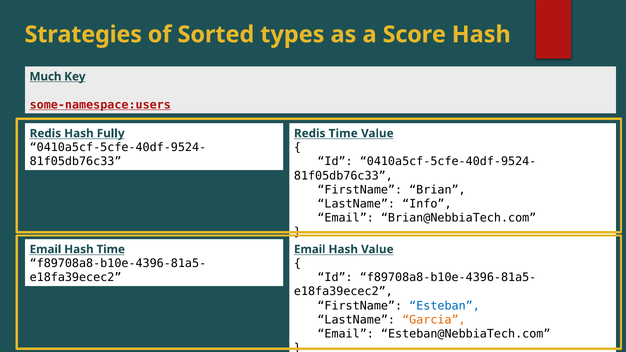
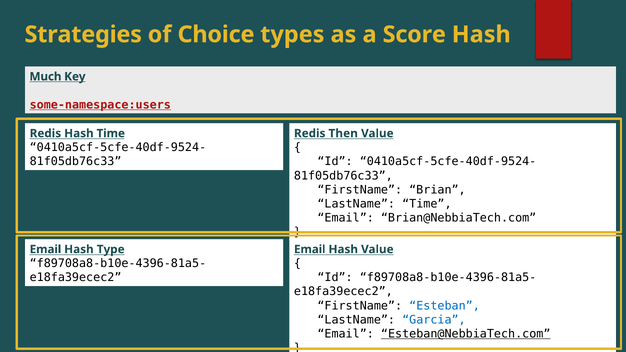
Sorted: Sorted -> Choice
Hash Fully: Fully -> Time
Redis Time: Time -> Then
LastName Info: Info -> Time
Hash Time: Time -> Type
Garcia colour: orange -> blue
Esteban@NebbiaTech.com underline: none -> present
